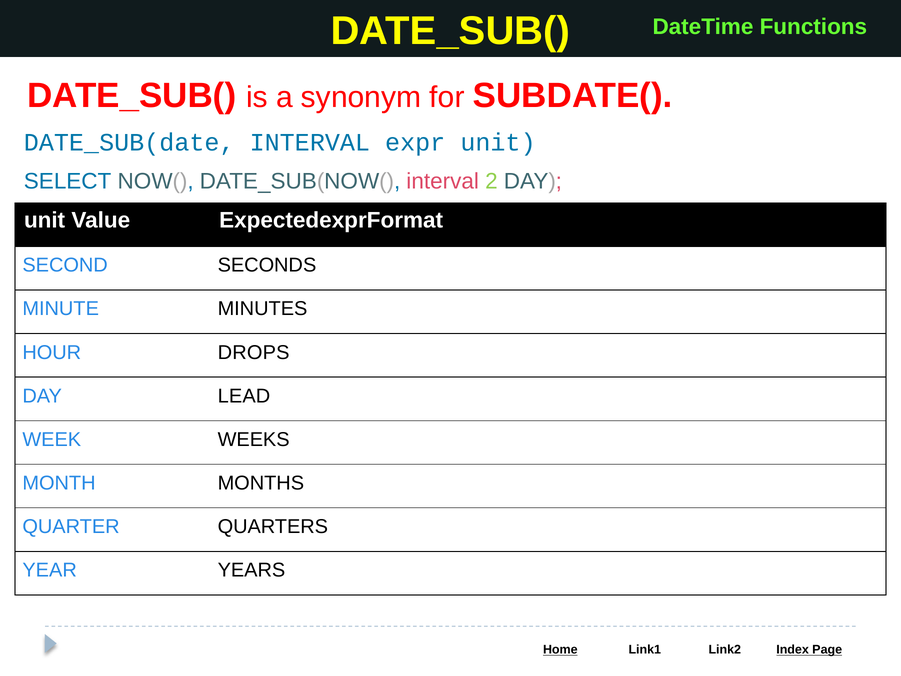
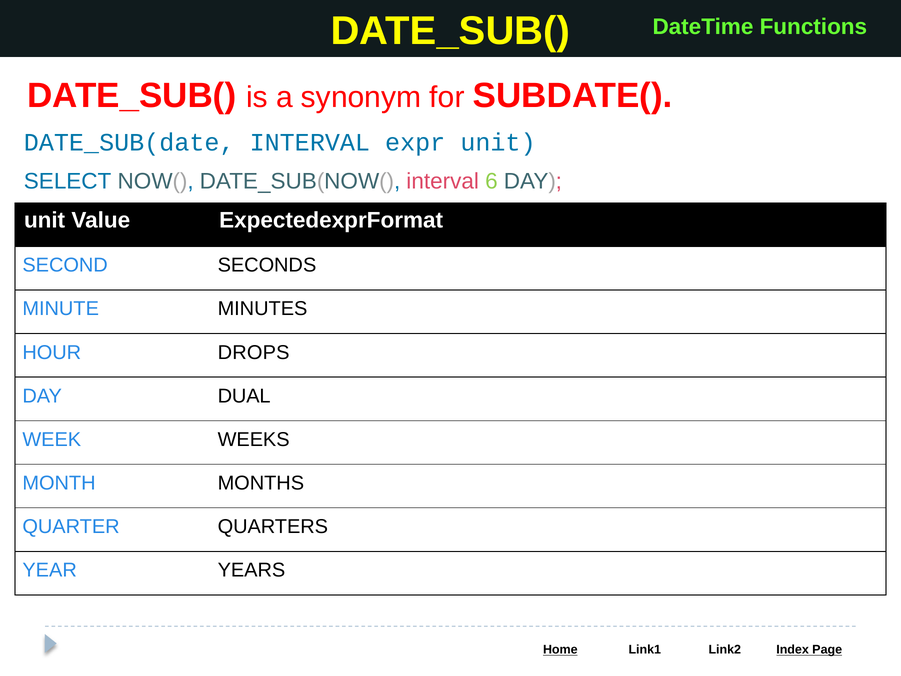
2: 2 -> 6
LEAD: LEAD -> DUAL
